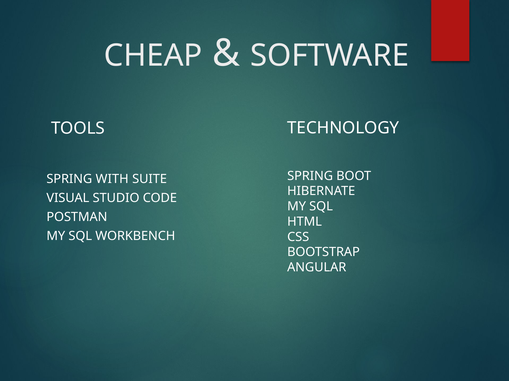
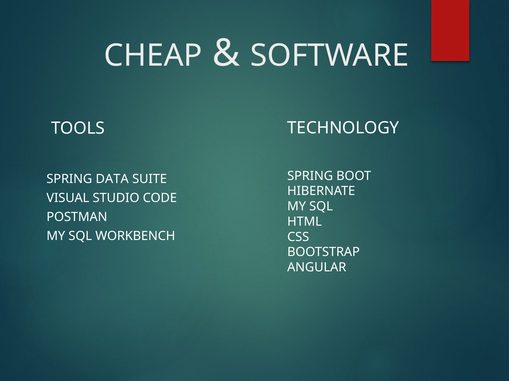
WITH: WITH -> DATA
